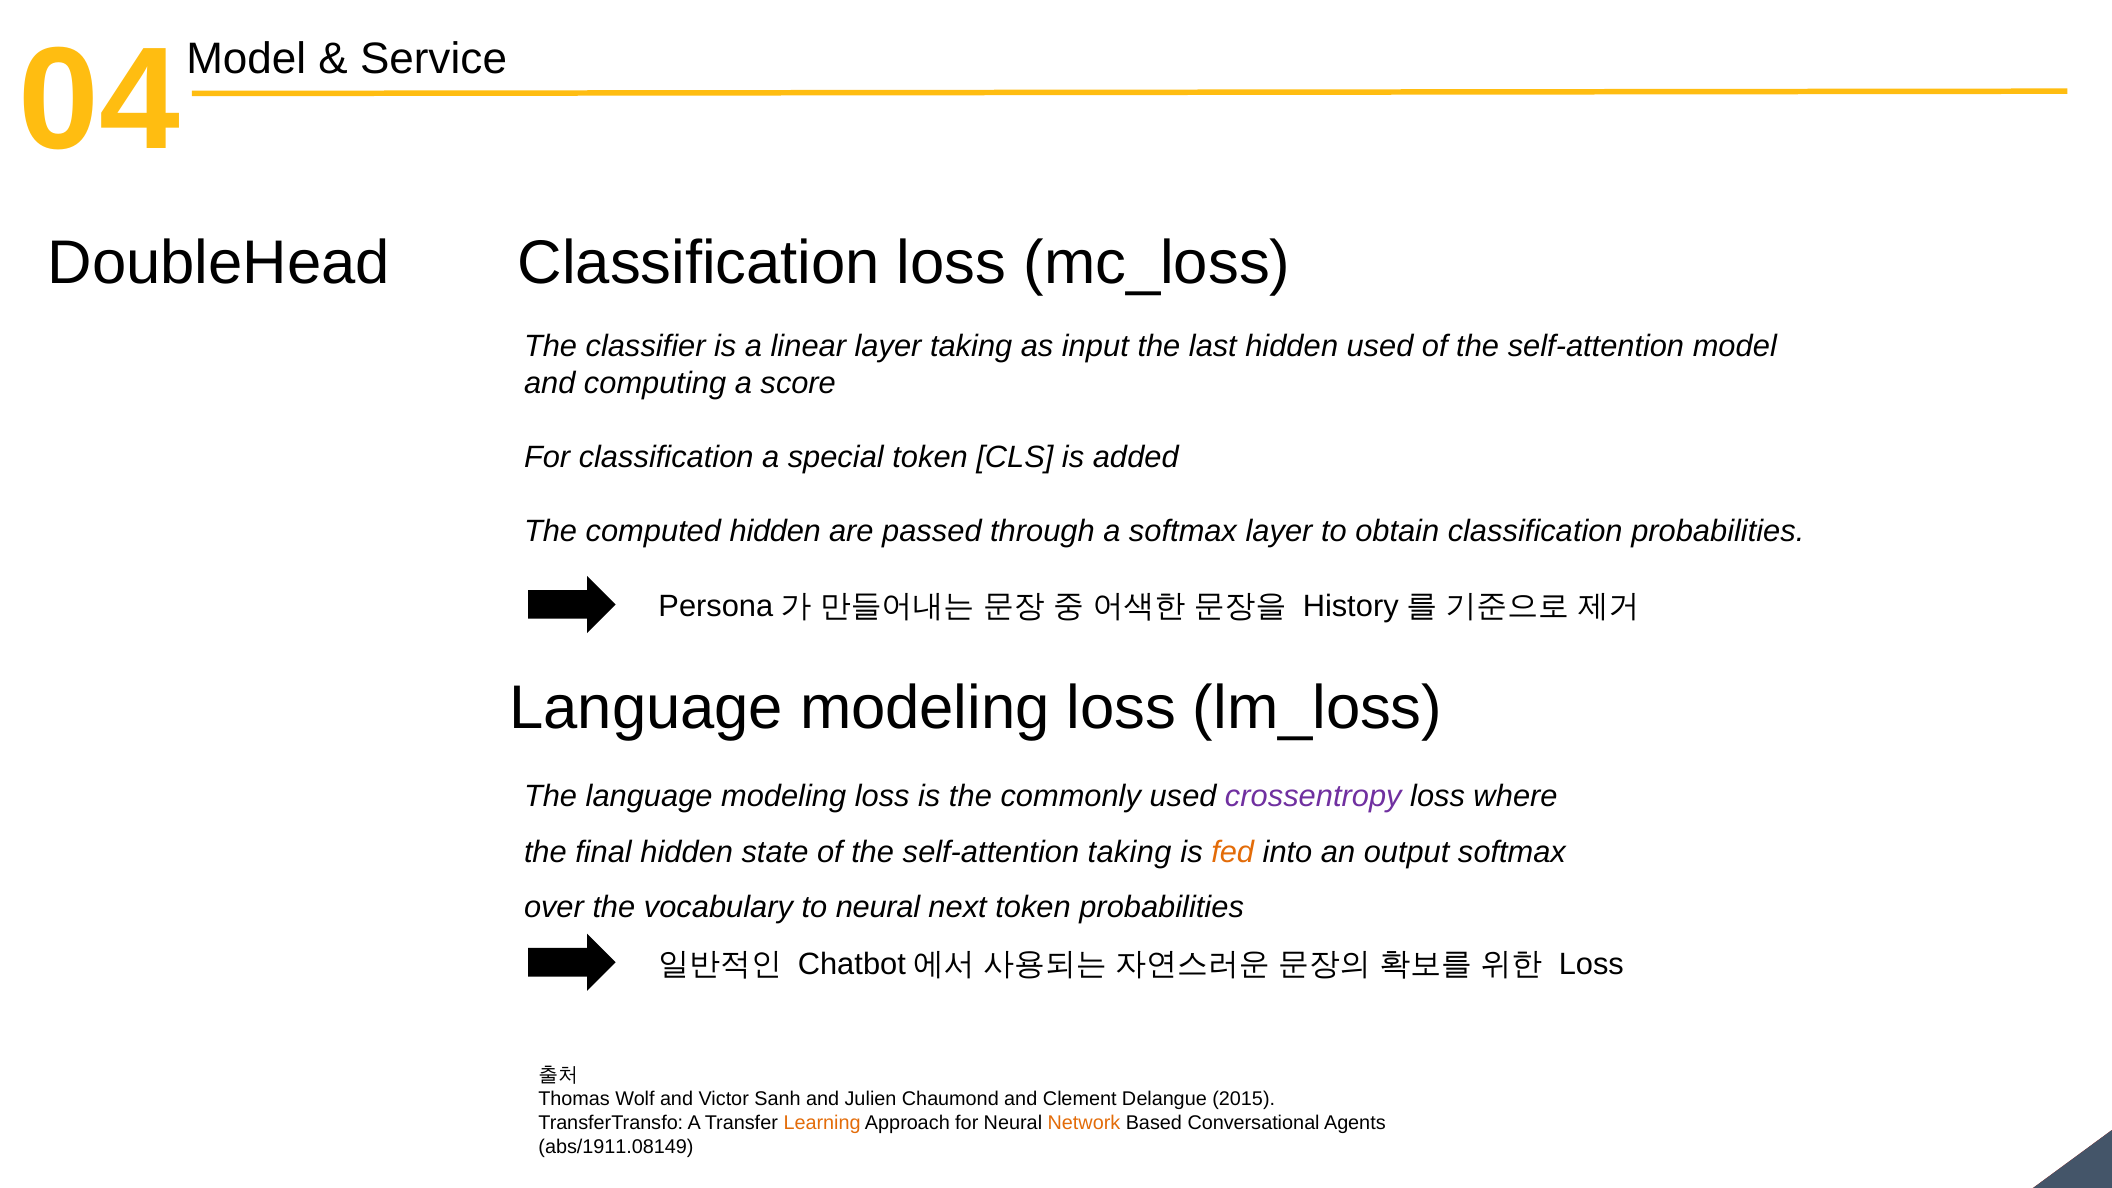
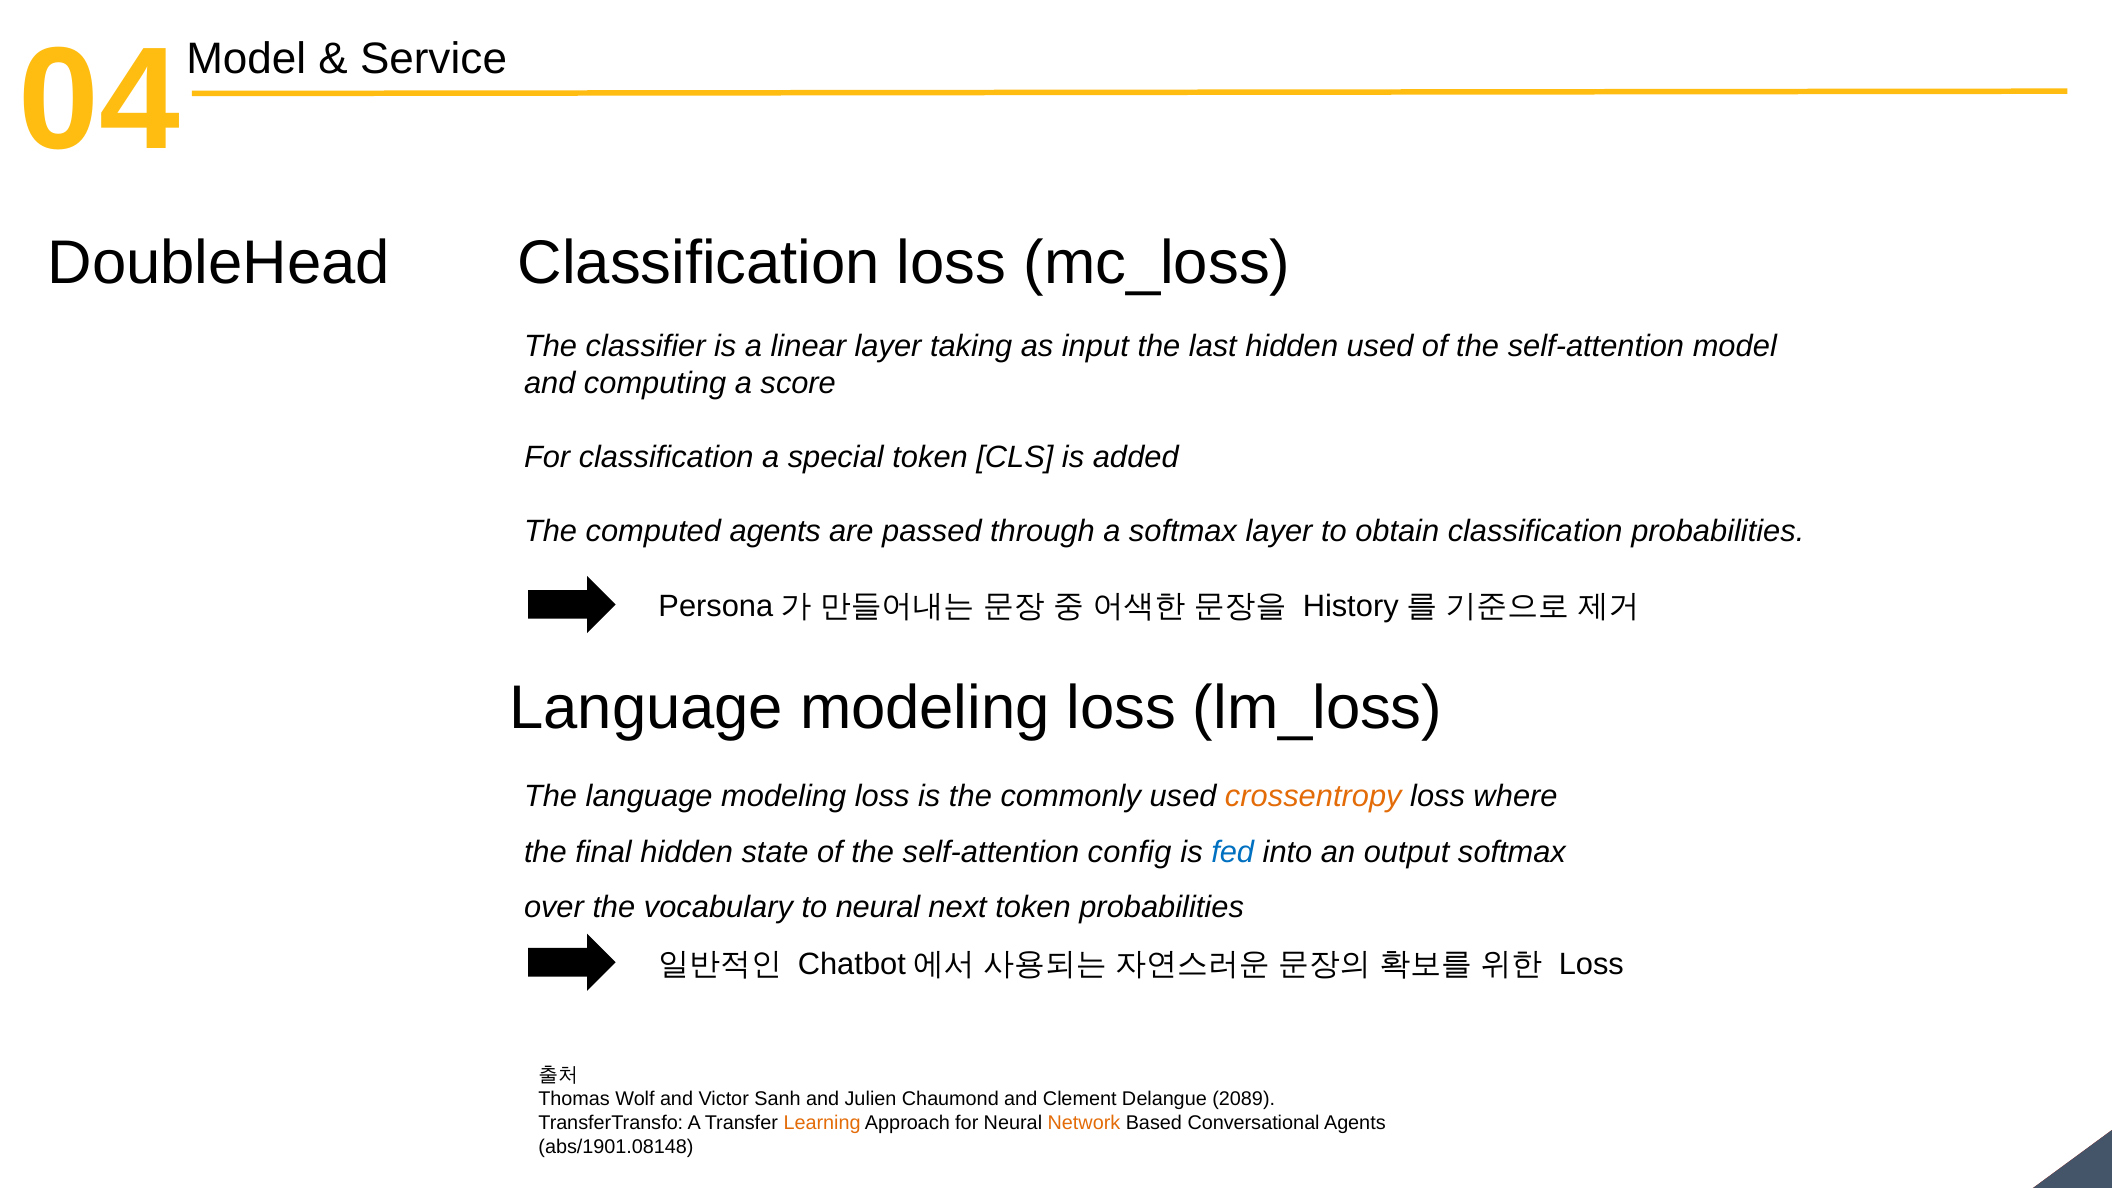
computed hidden: hidden -> agents
crossentropy colour: purple -> orange
self-attention taking: taking -> config
fed colour: orange -> blue
2015: 2015 -> 2089
abs/1911.08149: abs/1911.08149 -> abs/1901.08148
